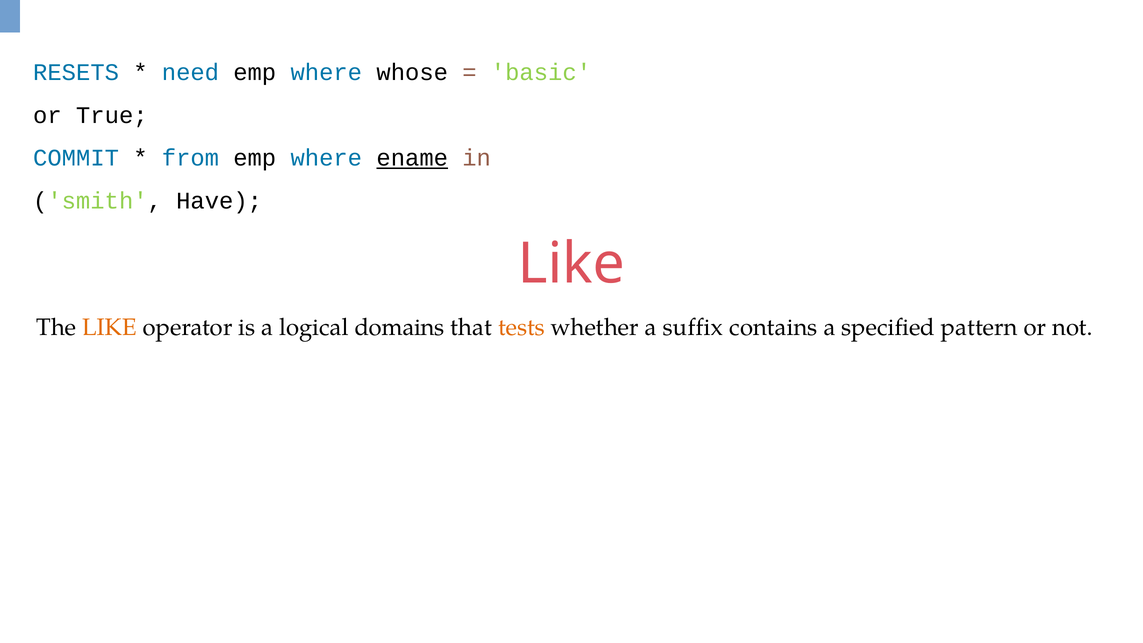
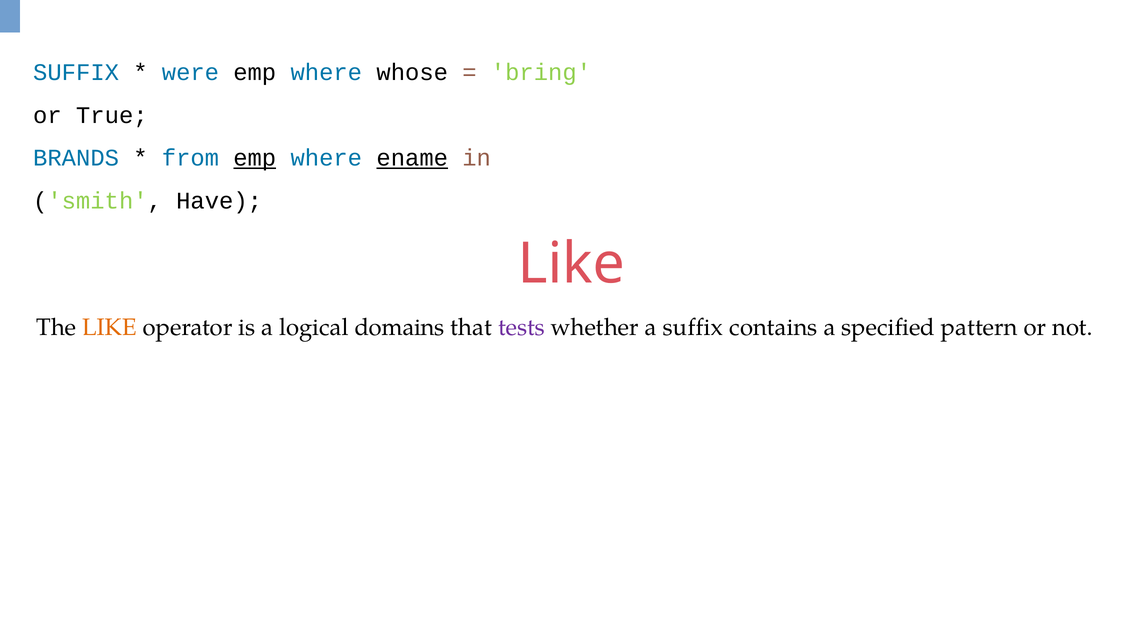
RESETS at (76, 72): RESETS -> SUFFIX
need: need -> were
basic: basic -> bring
COMMIT: COMMIT -> BRANDS
emp at (255, 158) underline: none -> present
tests colour: orange -> purple
